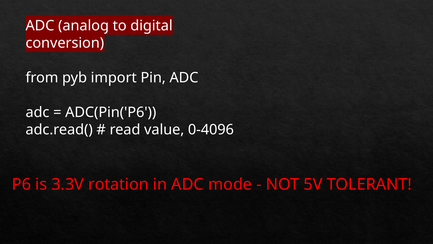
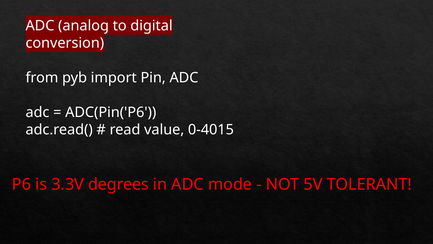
0-4096: 0-4096 -> 0-4015
rotation: rotation -> degrees
